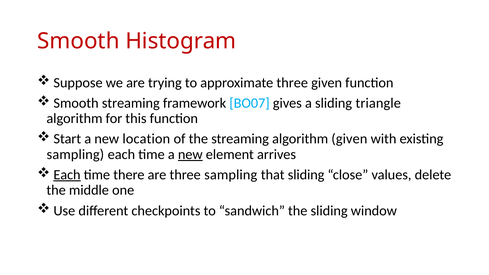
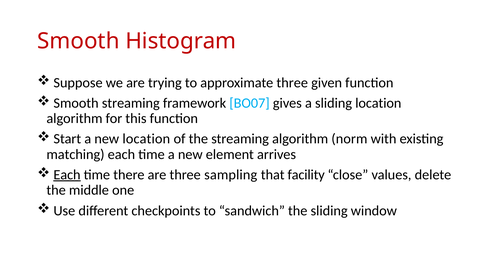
sliding triangle: triangle -> location
algorithm given: given -> norm
sampling at (75, 154): sampling -> matching
new at (190, 154) underline: present -> none
that sliding: sliding -> facility
